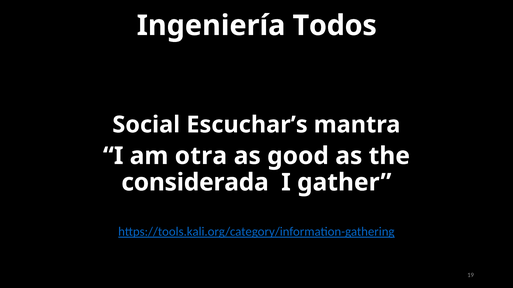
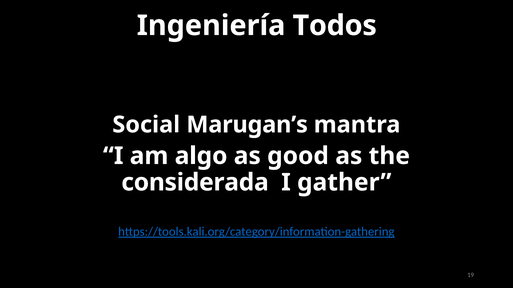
Escuchar’s: Escuchar’s -> Marugan’s
otra: otra -> algo
